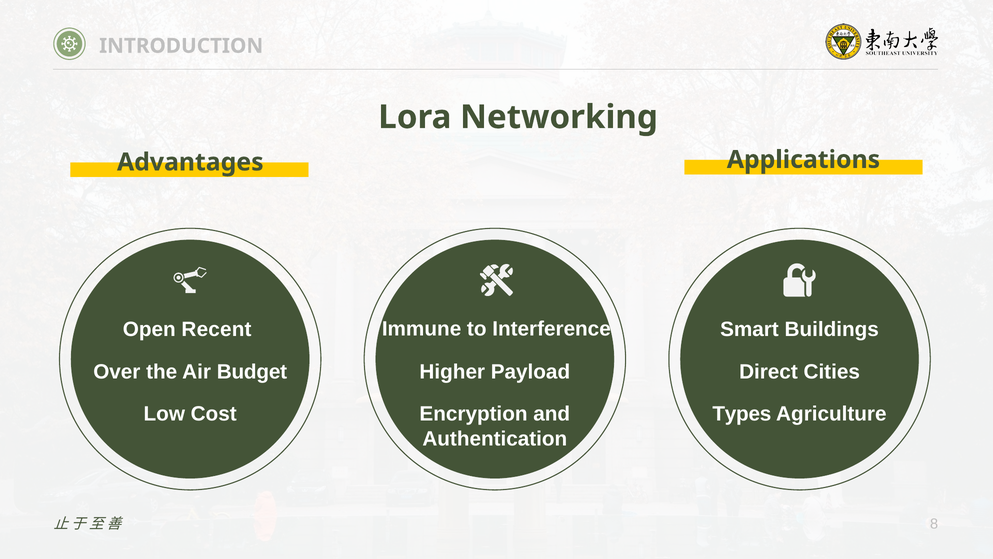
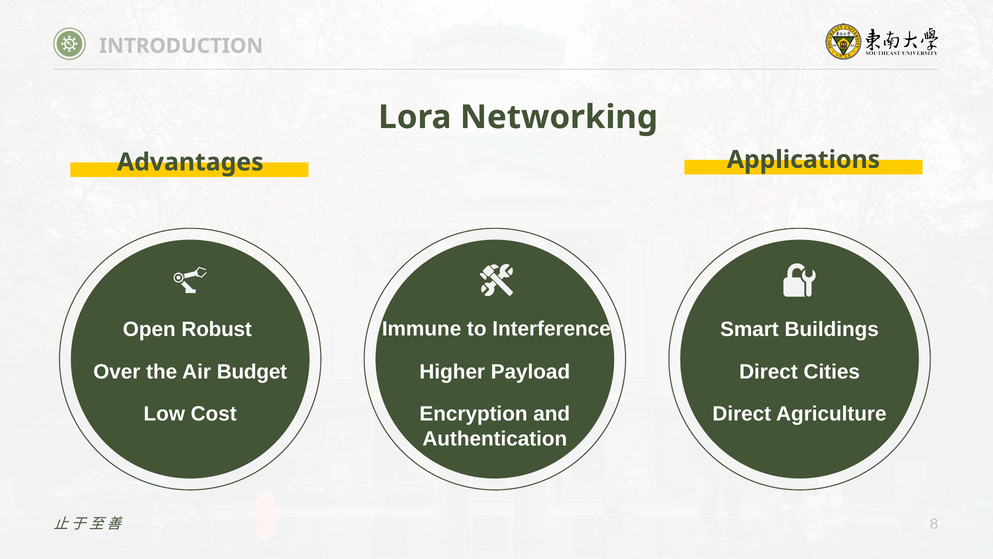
Recent: Recent -> Robust
Types at (742, 414): Types -> Direct
